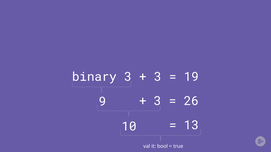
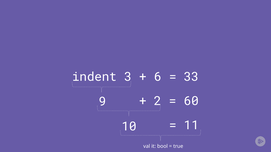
binary: binary -> indent
3 at (158, 77): 3 -> 6
19: 19 -> 33
3 at (158, 101): 3 -> 2
26: 26 -> 60
13: 13 -> 11
